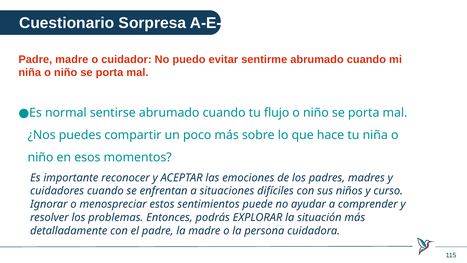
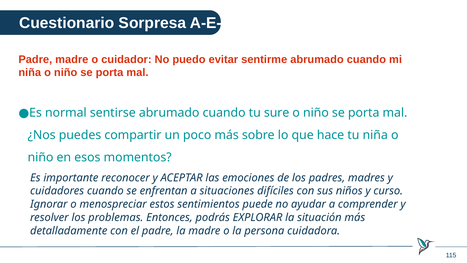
flujo: flujo -> sure
